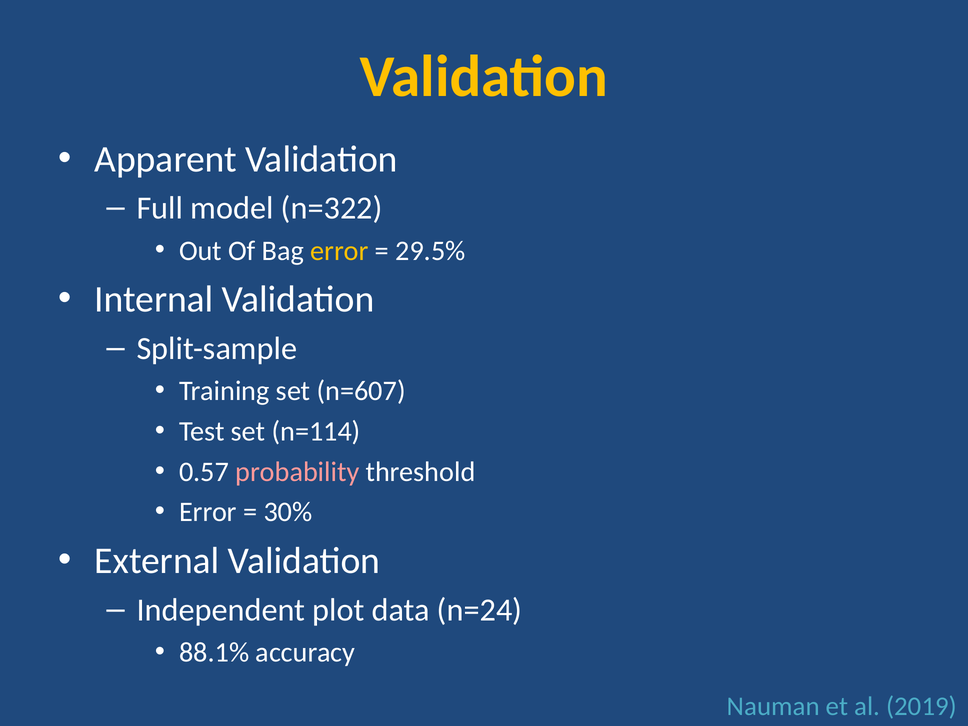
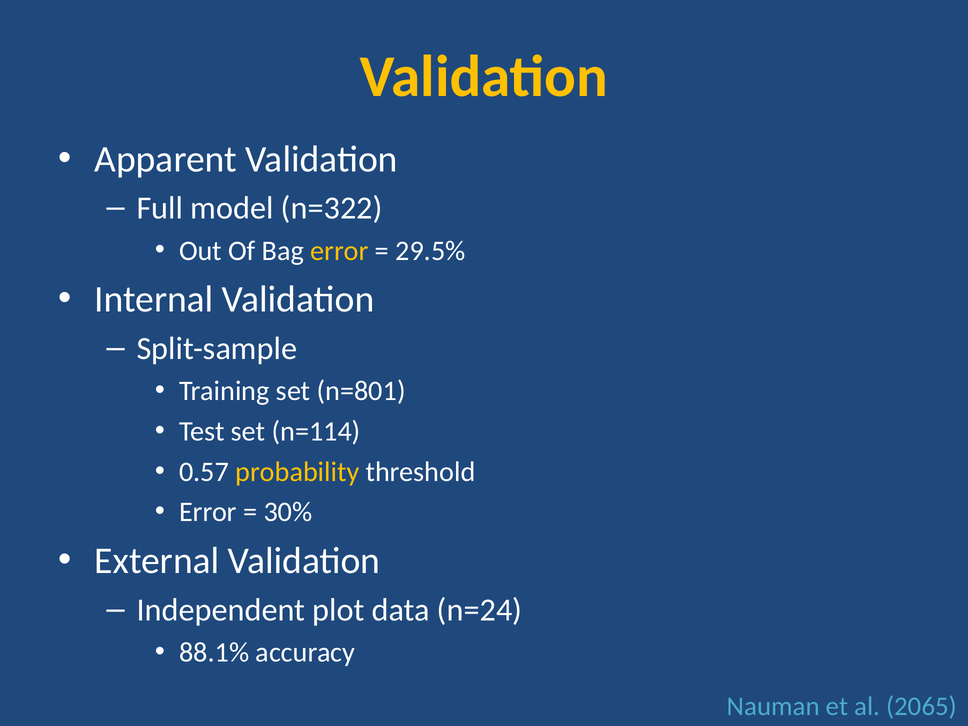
n=607: n=607 -> n=801
probability colour: pink -> yellow
2019: 2019 -> 2065
